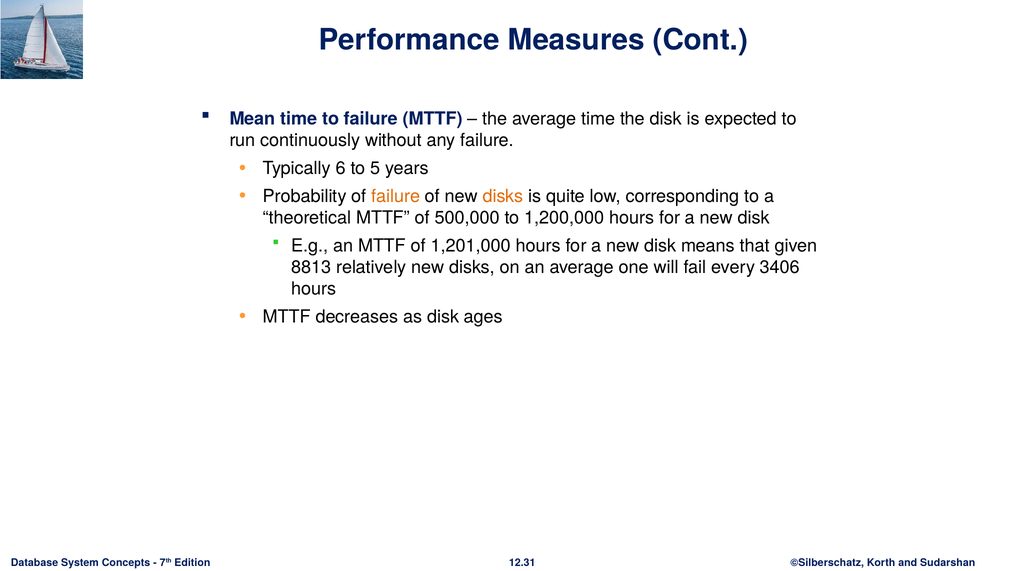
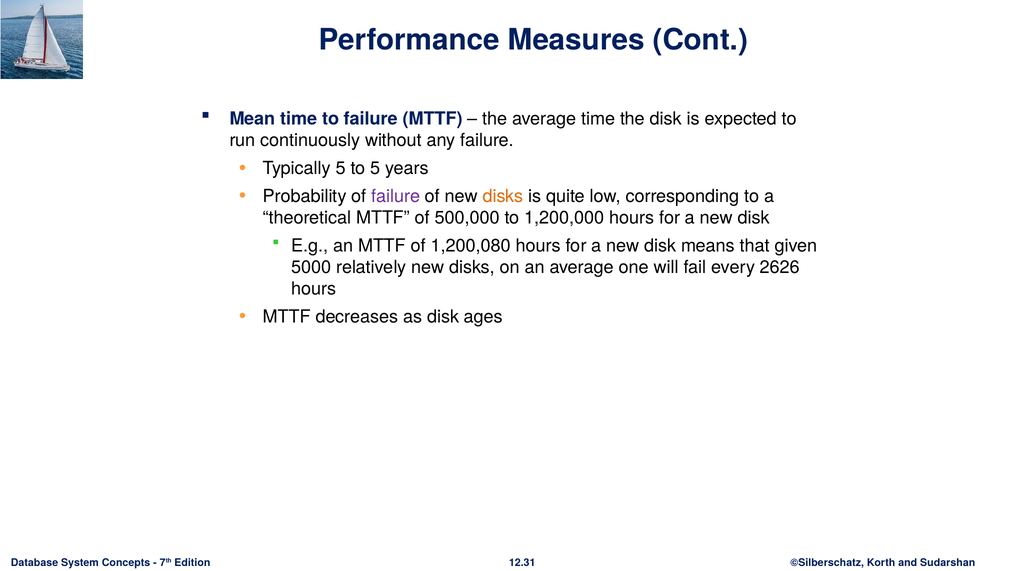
Typically 6: 6 -> 5
failure at (396, 196) colour: orange -> purple
1,201,000: 1,201,000 -> 1,200,080
8813: 8813 -> 5000
3406: 3406 -> 2626
